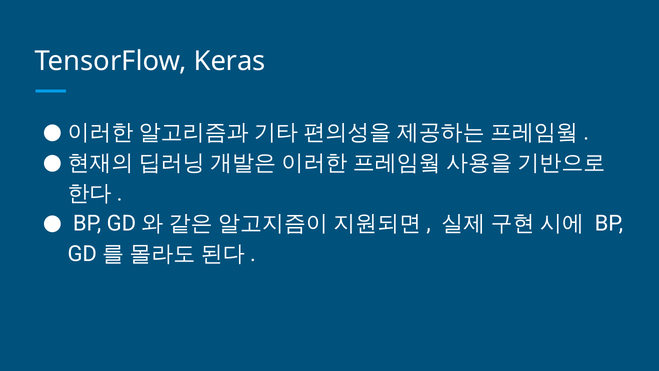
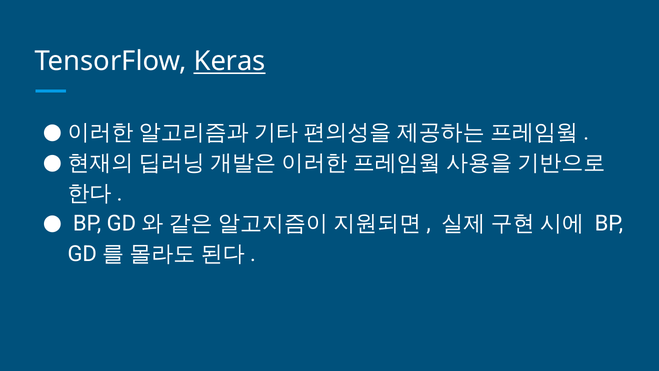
Keras underline: none -> present
